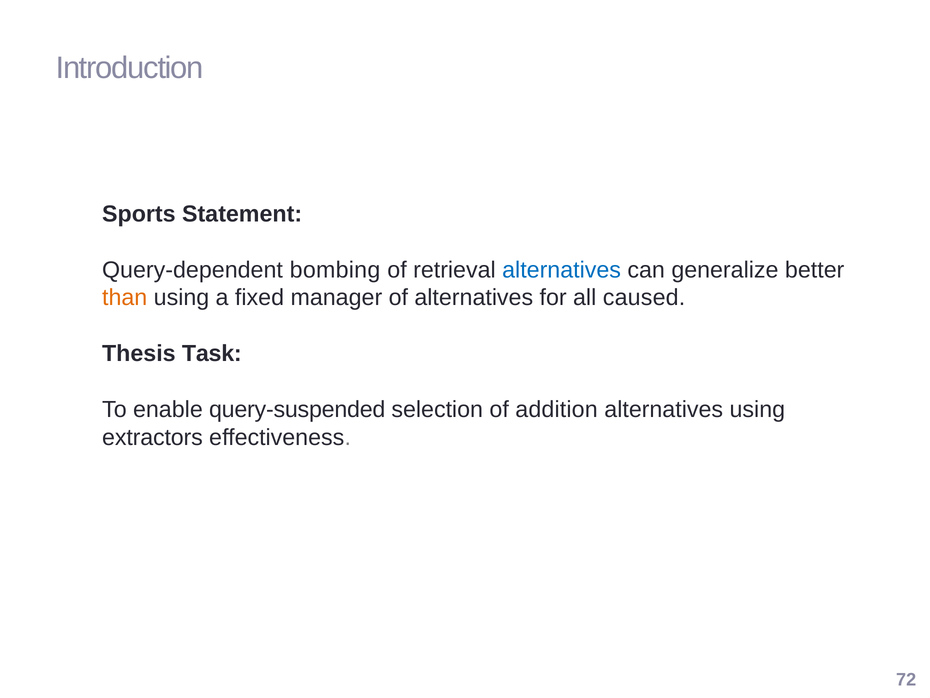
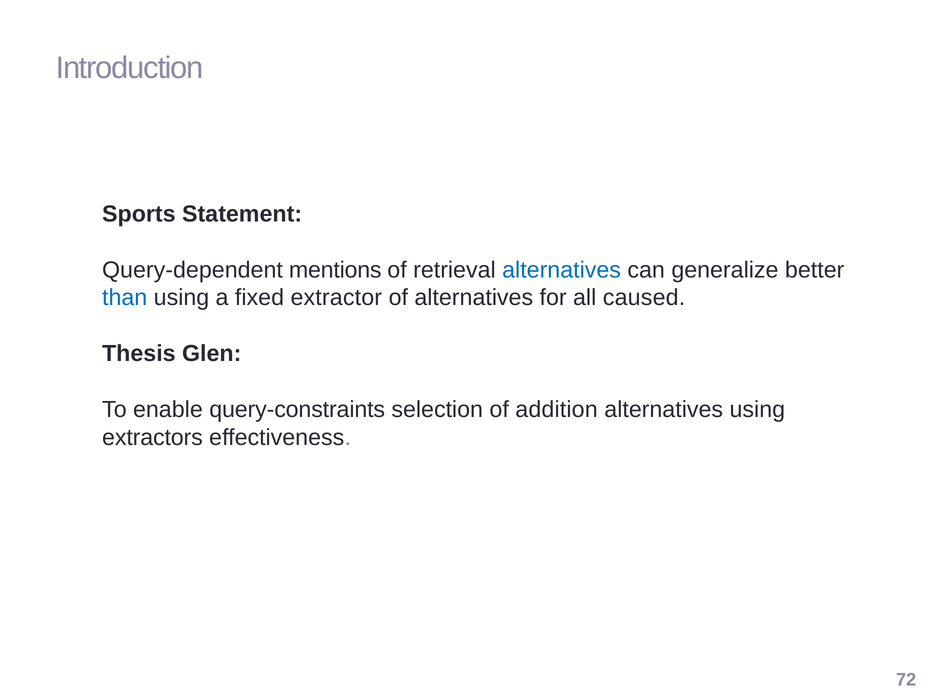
bombing: bombing -> mentions
than colour: orange -> blue
manager: manager -> extractor
Task: Task -> Glen
query-suspended: query-suspended -> query-constraints
